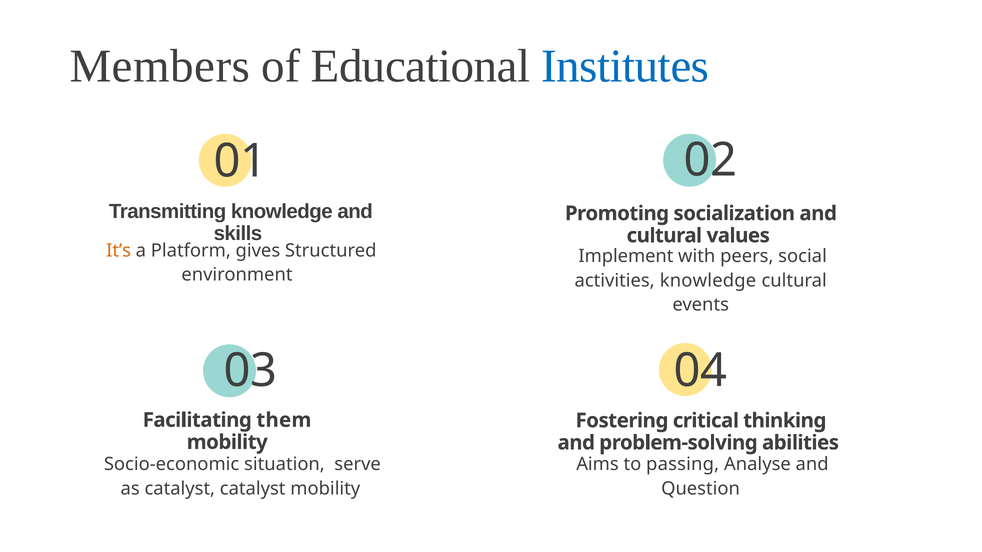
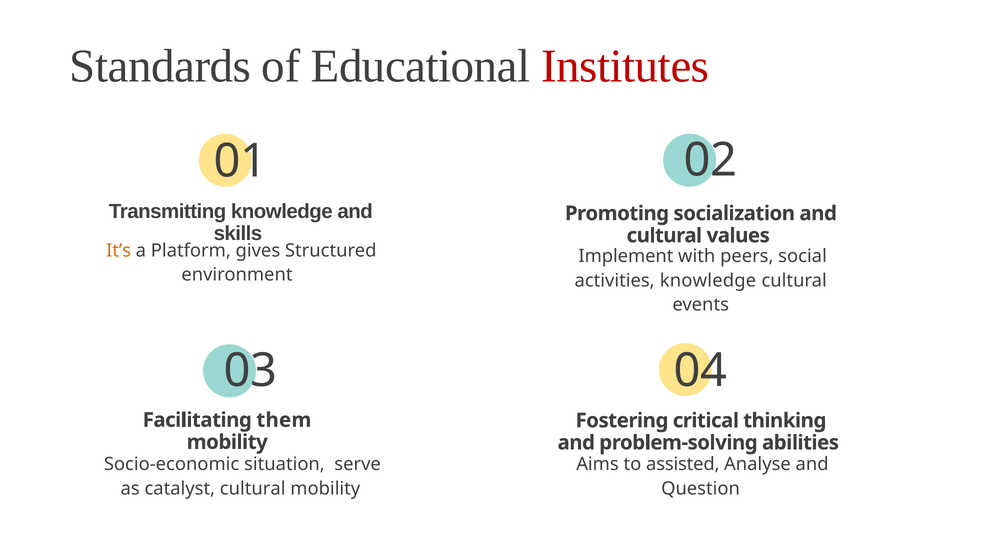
Members: Members -> Standards
Institutes colour: blue -> red
passing: passing -> assisted
catalyst catalyst: catalyst -> cultural
